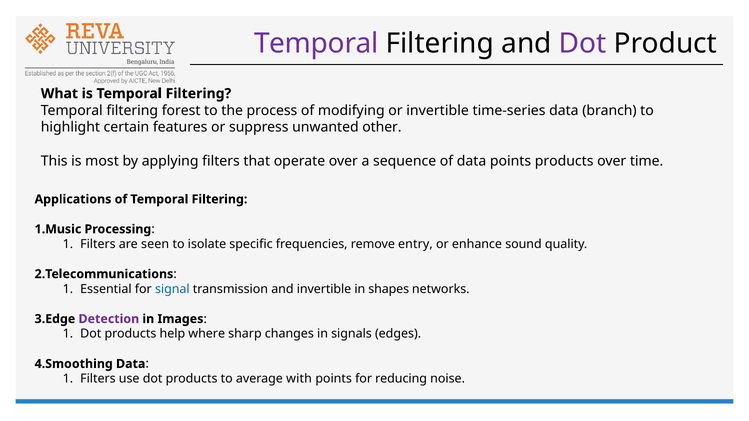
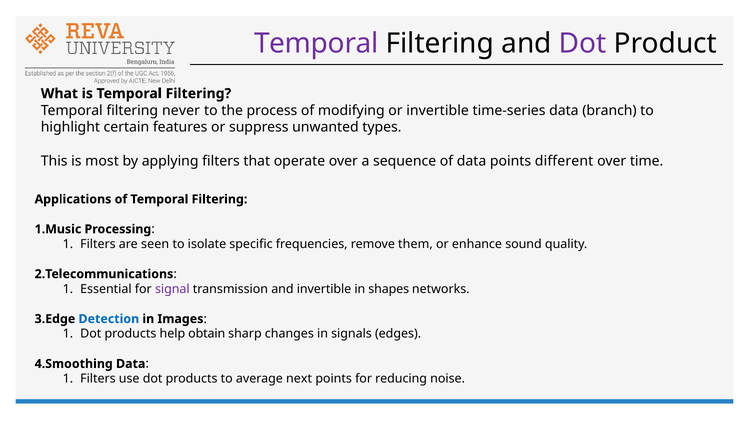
forest: forest -> never
other: other -> types
points products: products -> different
entry: entry -> them
signal colour: blue -> purple
Detection colour: purple -> blue
where: where -> obtain
with: with -> next
